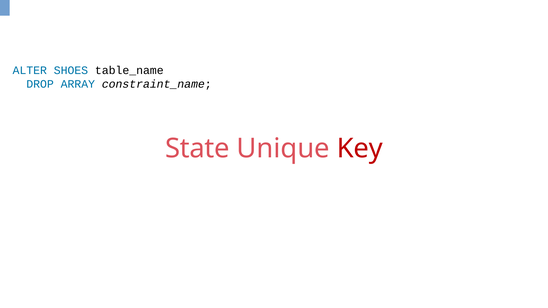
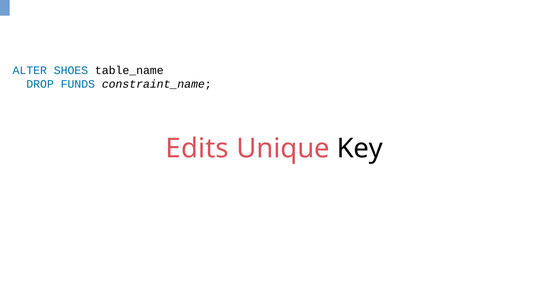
ARRAY: ARRAY -> FUNDS
State: State -> Edits
Key colour: red -> black
